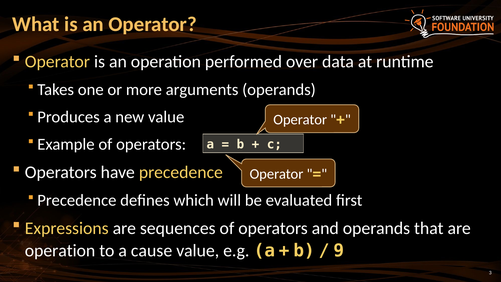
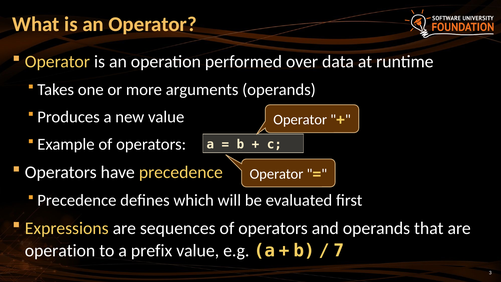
cause: cause -> prefix
9: 9 -> 7
